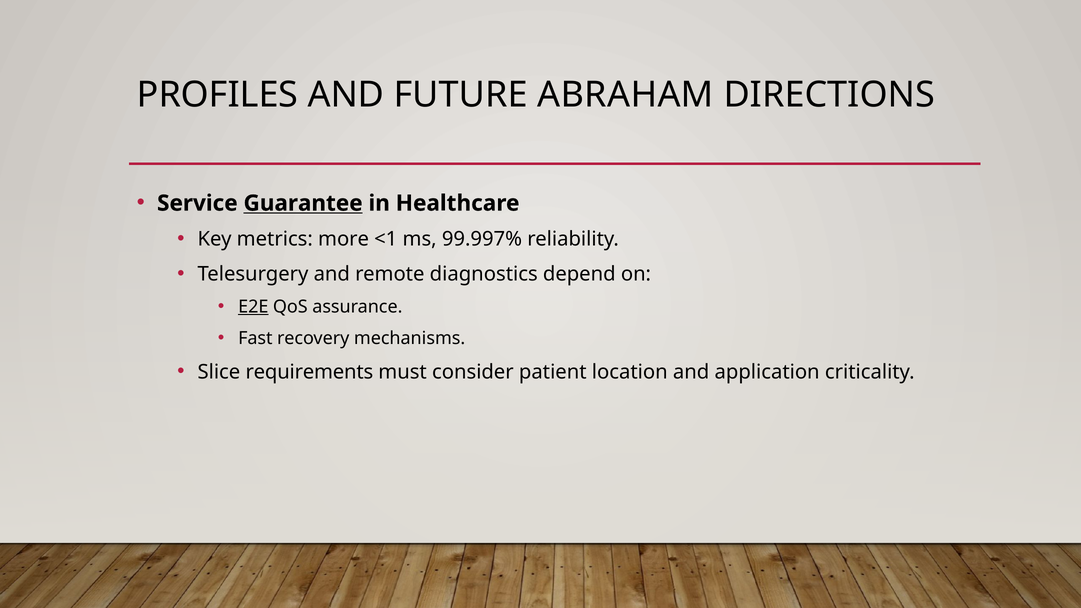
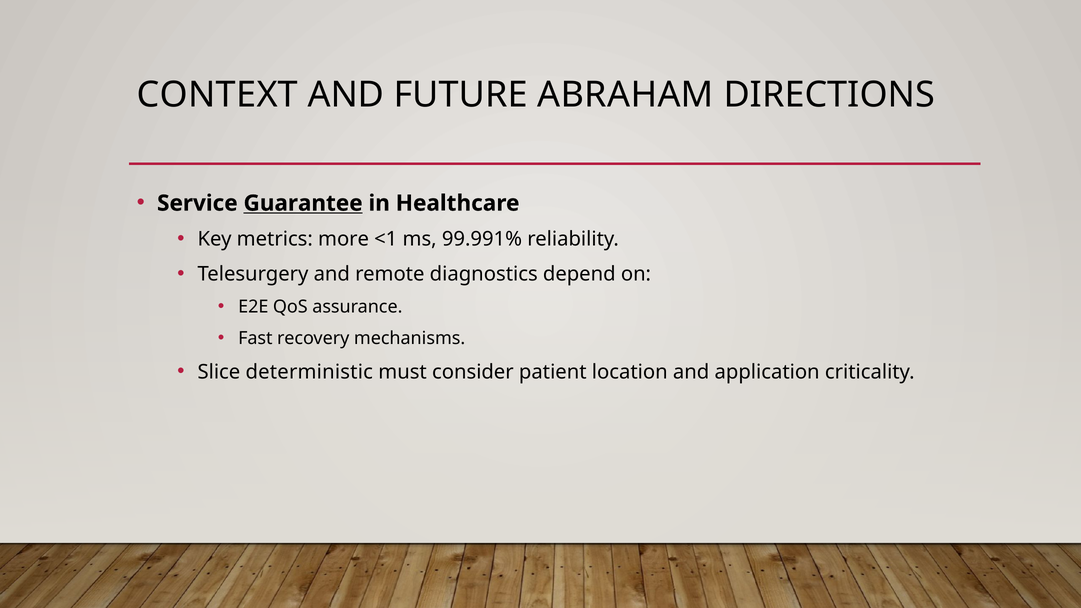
PROFILES: PROFILES -> CONTEXT
99.997%: 99.997% -> 99.991%
E2E underline: present -> none
requirements: requirements -> deterministic
